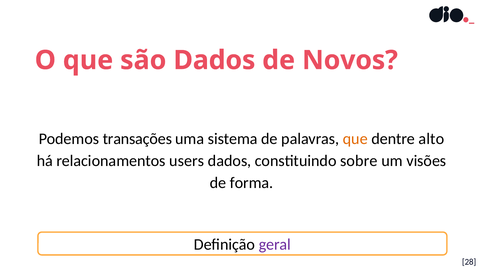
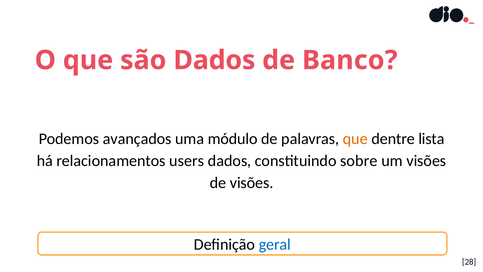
Novos: Novos -> Banco
transações: transações -> avançados
sistema: sistema -> módulo
alto: alto -> lista
de forma: forma -> visões
geral colour: purple -> blue
